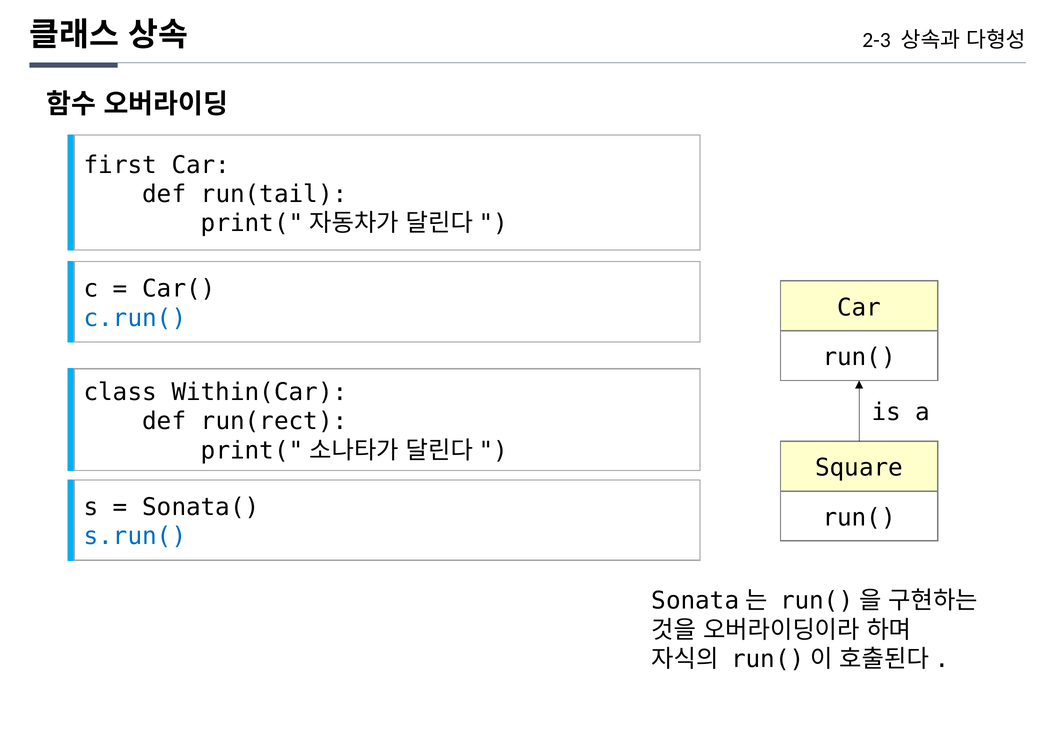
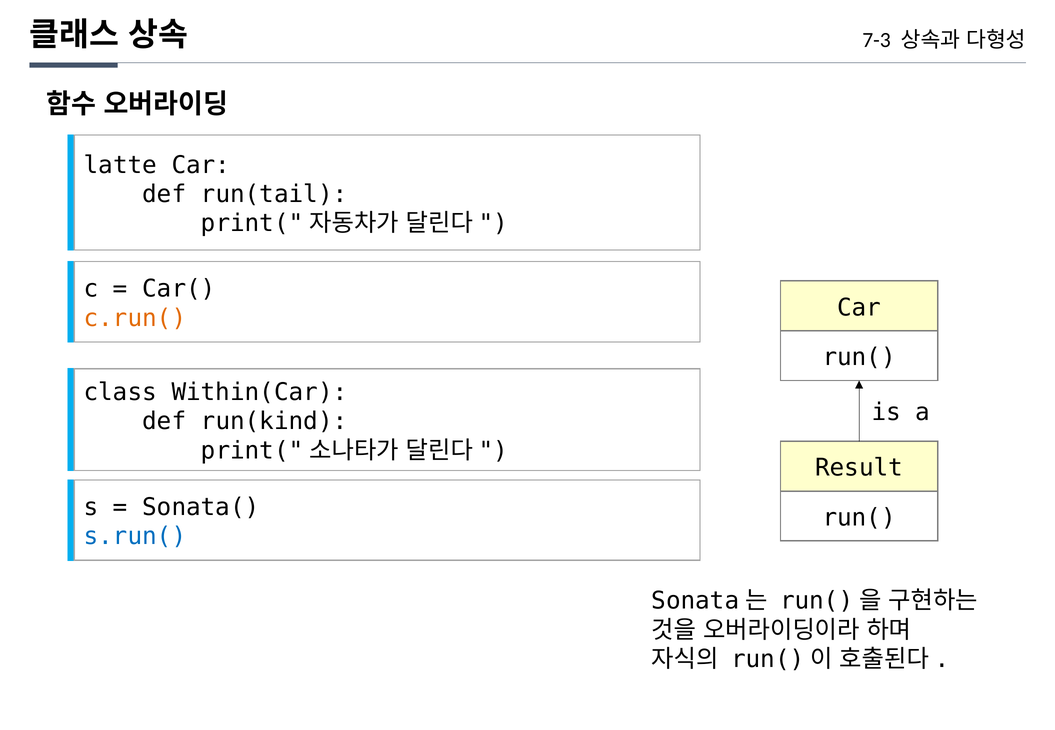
2-3: 2-3 -> 7-3
first: first -> latte
c.run( colour: blue -> orange
run(rect: run(rect -> run(kind
Square: Square -> Result
